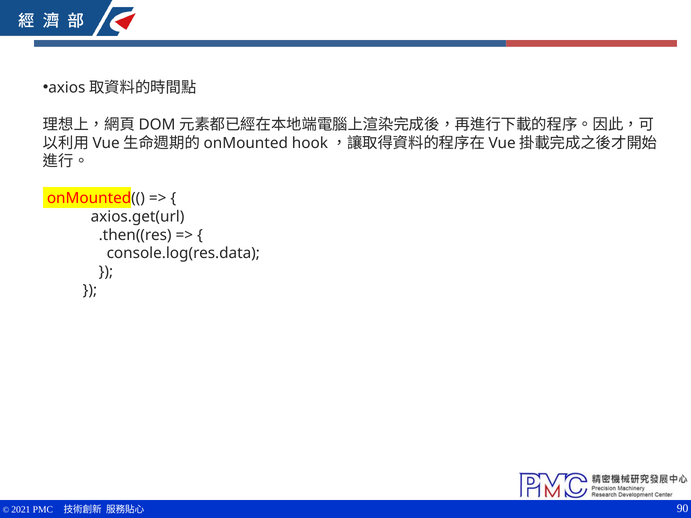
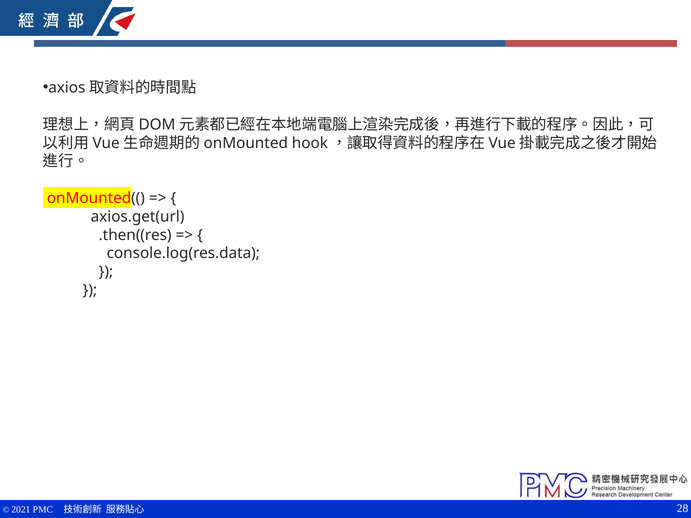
90: 90 -> 28
